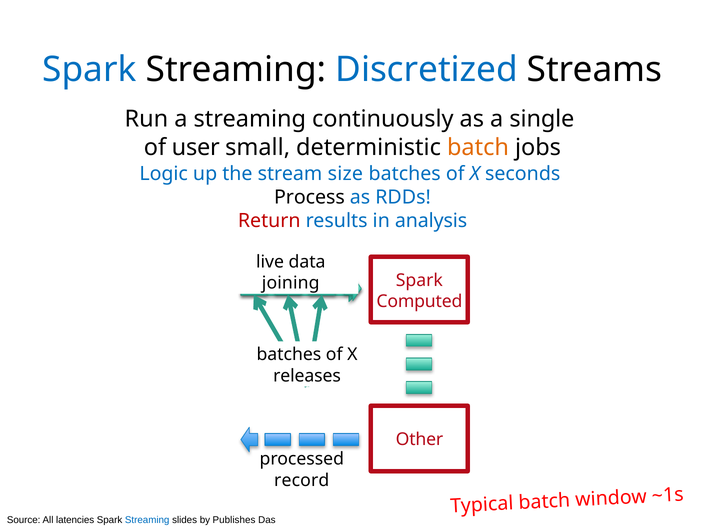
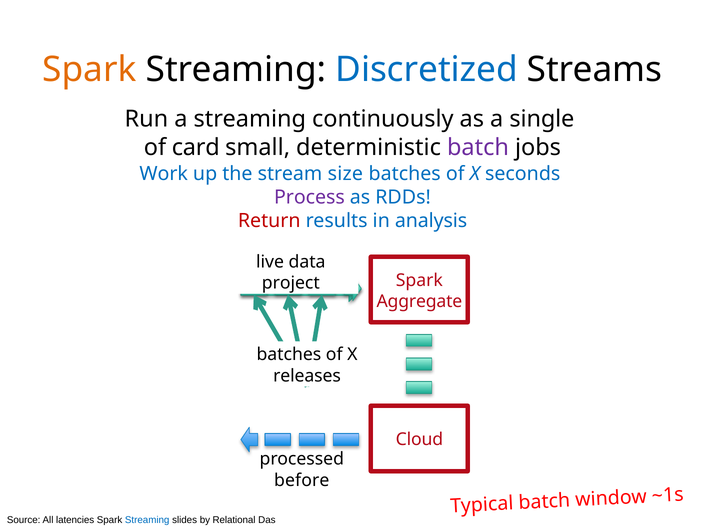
Spark at (90, 69) colour: blue -> orange
user: user -> card
batch at (478, 147) colour: orange -> purple
Logic: Logic -> Work
Process colour: black -> purple
joining: joining -> project
Computed: Computed -> Aggregate
Other: Other -> Cloud
record: record -> before
Publishes: Publishes -> Relational
